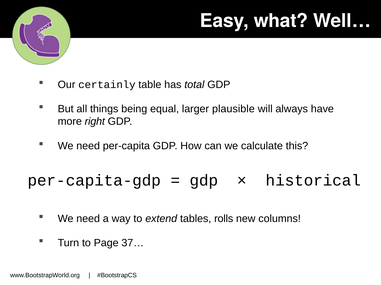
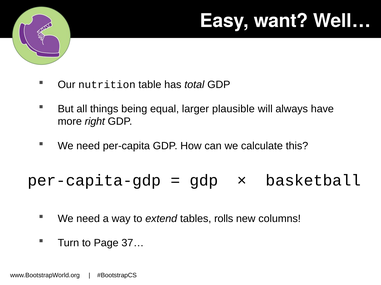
what: what -> want
certainly: certainly -> nutrition
historical: historical -> basketball
